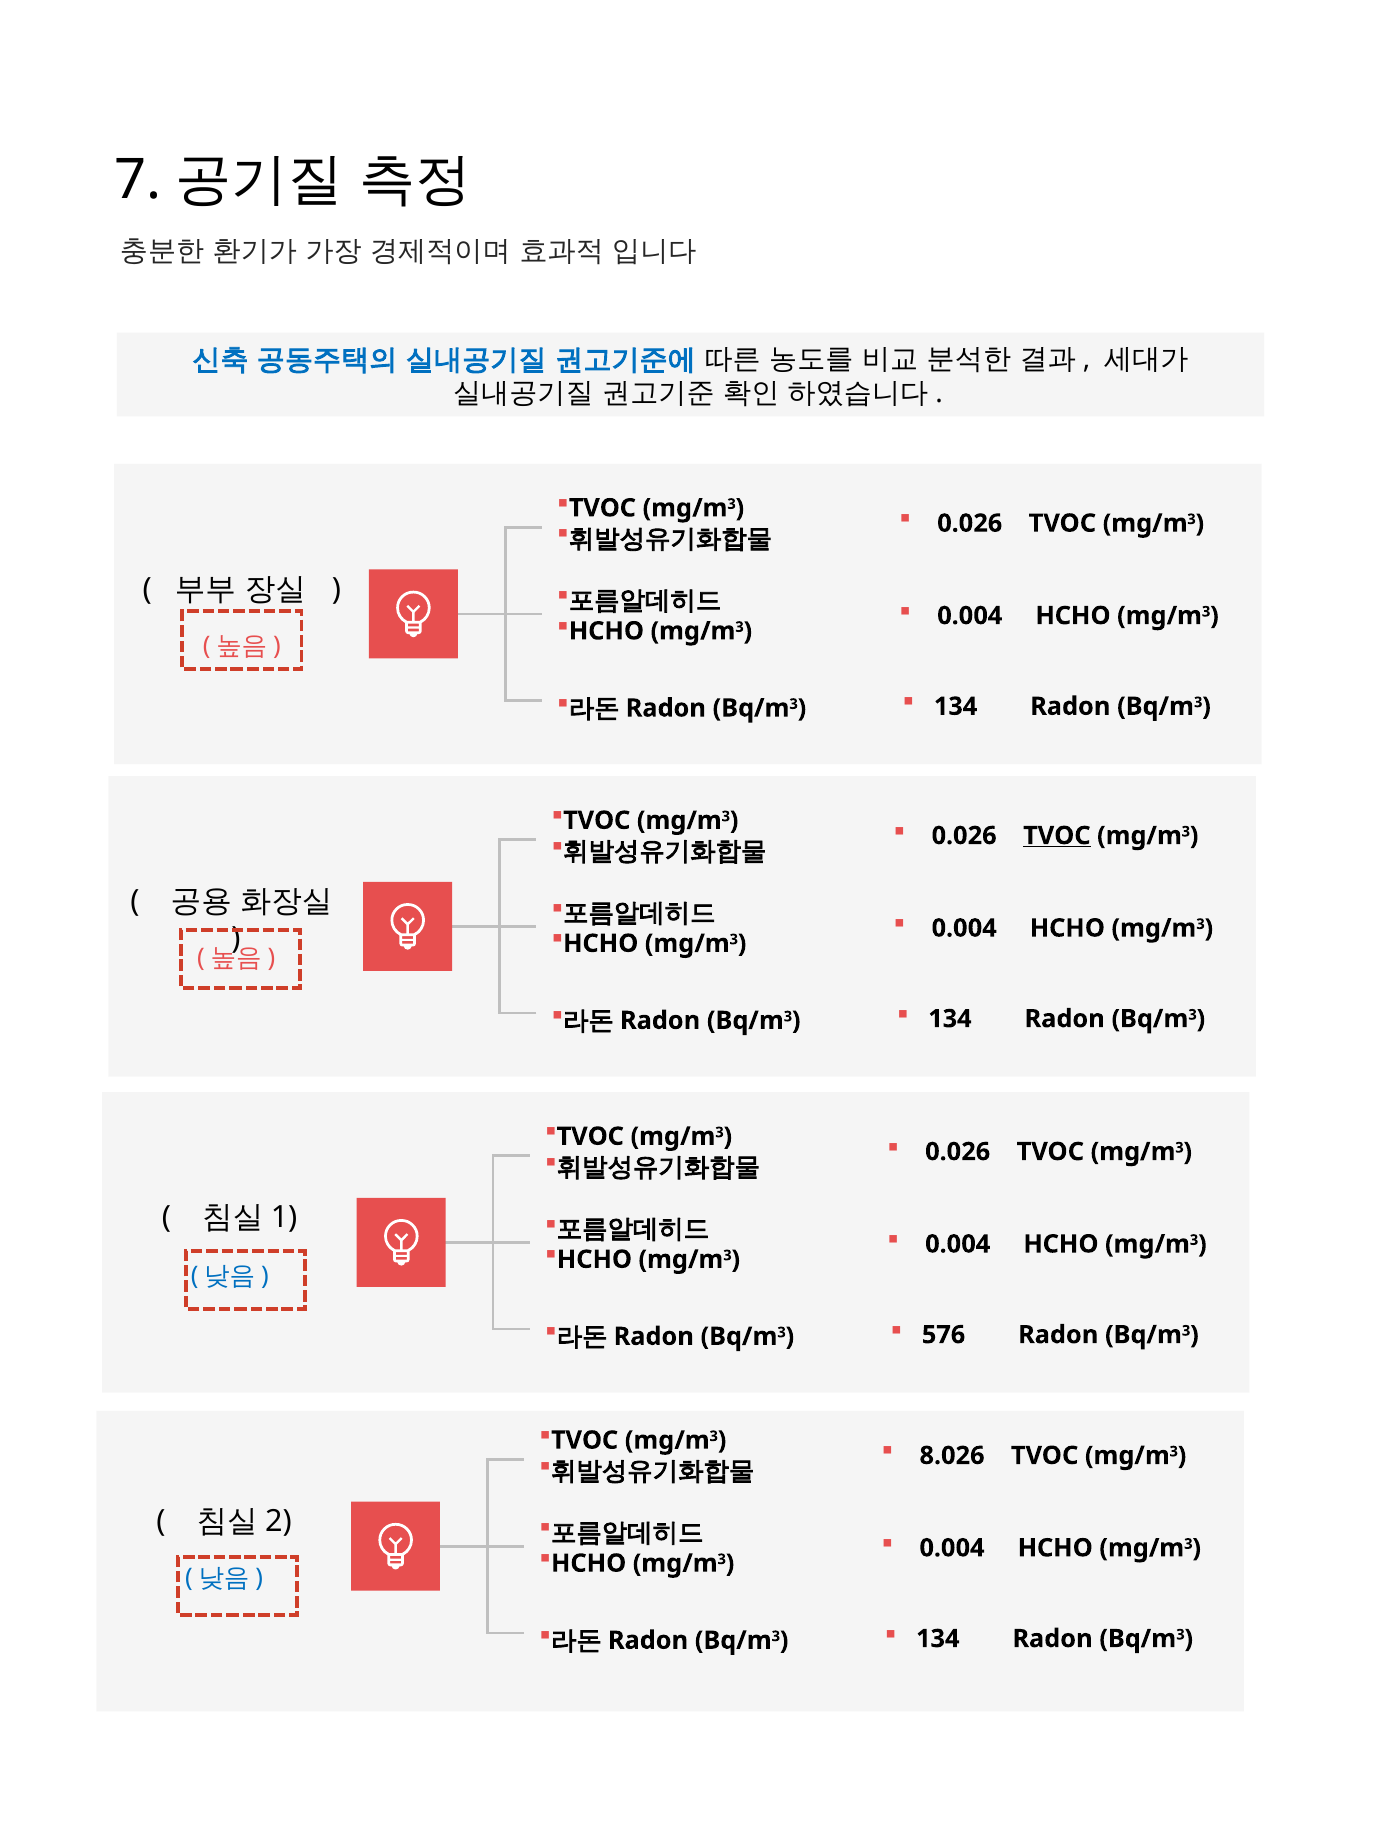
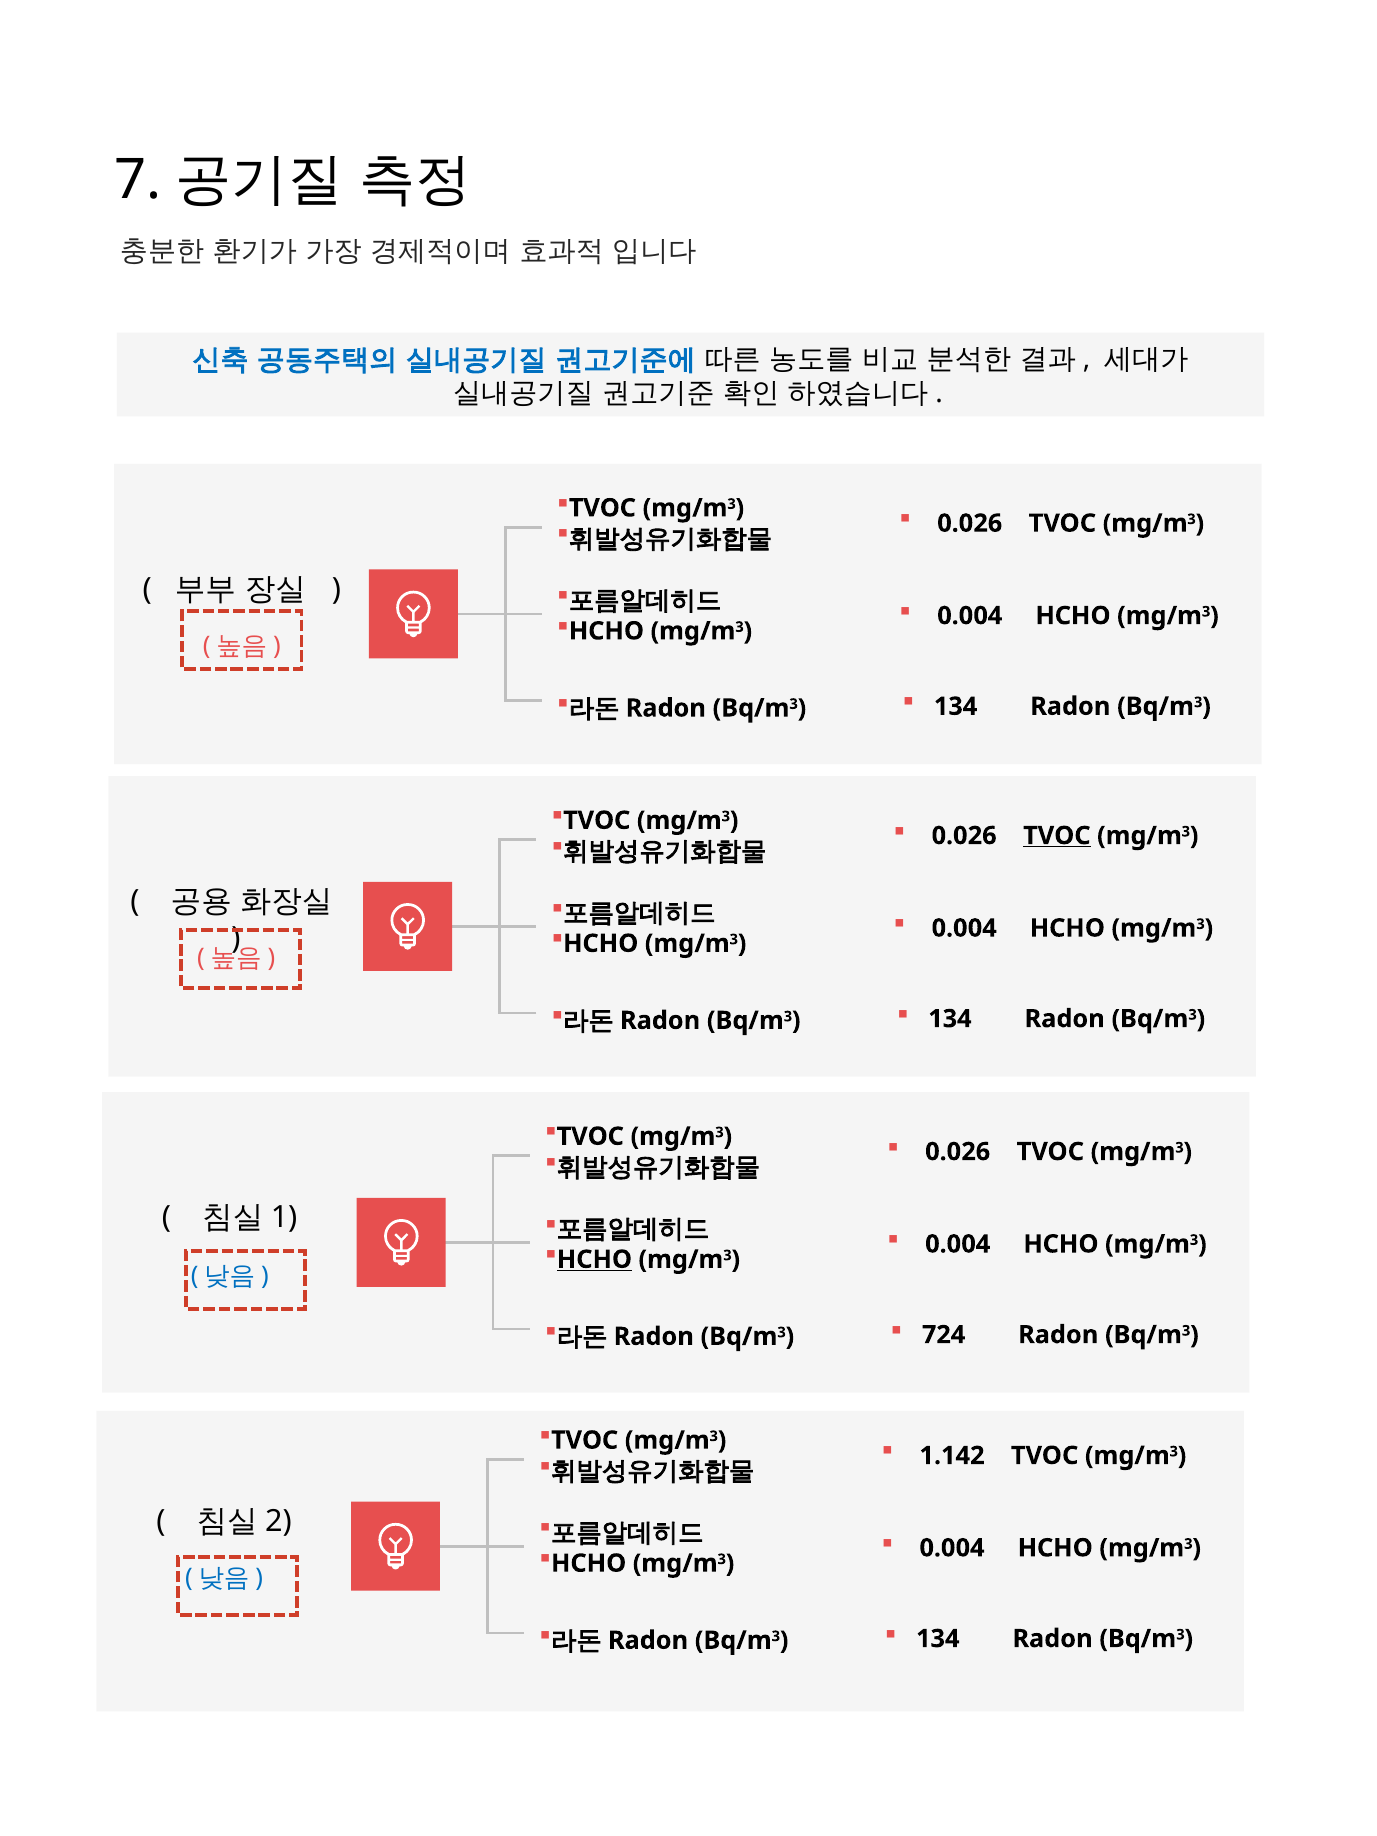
HCHO at (594, 1259) underline: none -> present
576: 576 -> 724
8.026: 8.026 -> 1.142
